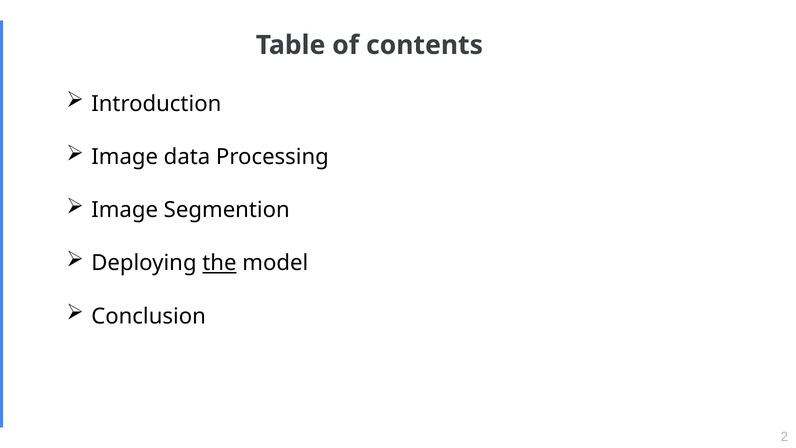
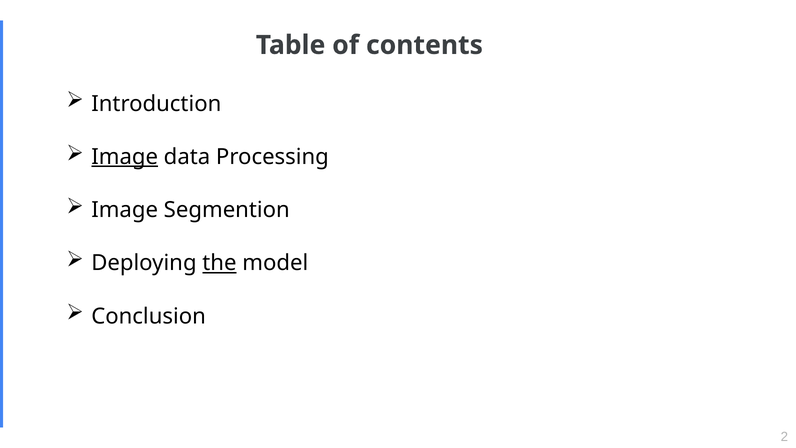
Image at (125, 157) underline: none -> present
